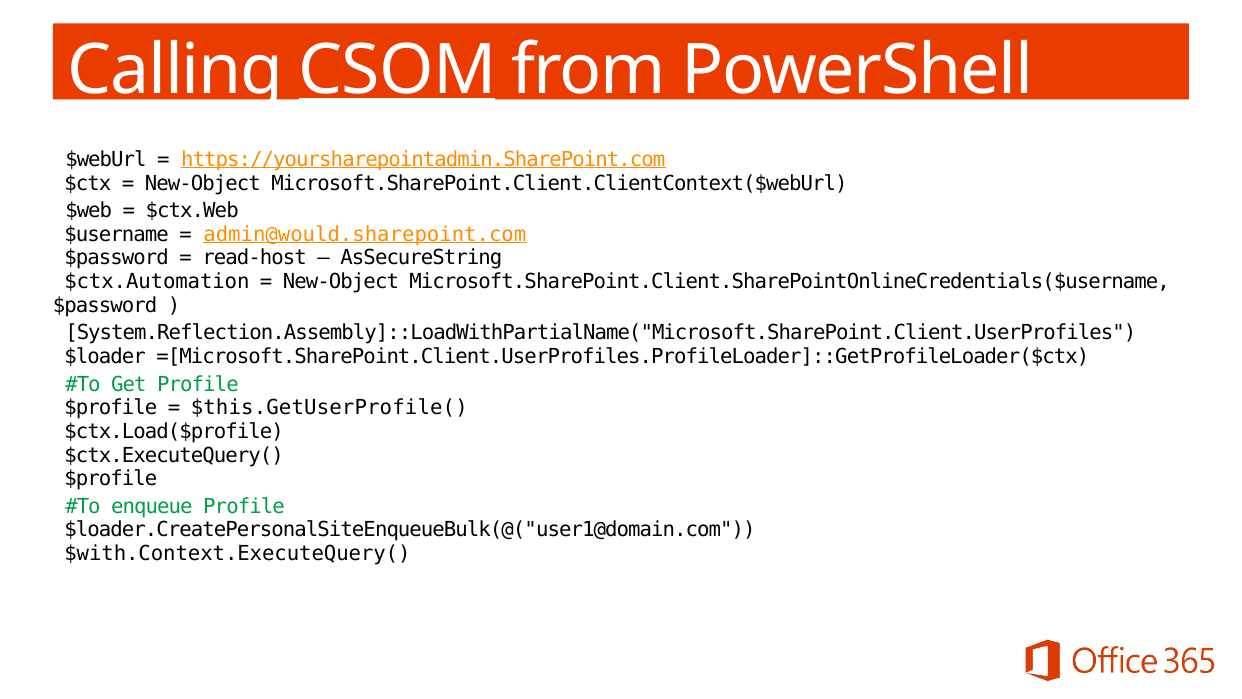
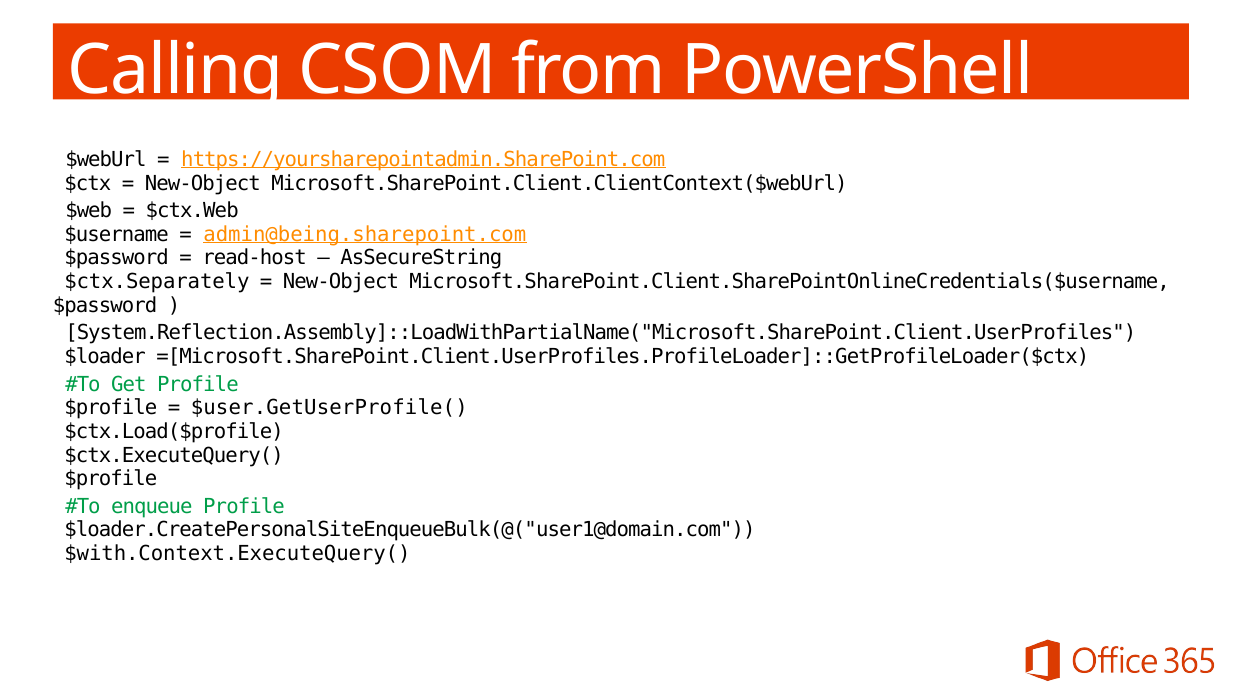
CSOM underline: present -> none
admin@would.sharepoint.com: admin@would.sharepoint.com -> admin@being.sharepoint.com
$ctx.Automation: $ctx.Automation -> $ctx.Separately
$this.GetUserProfile(: $this.GetUserProfile( -> $user.GetUserProfile(
